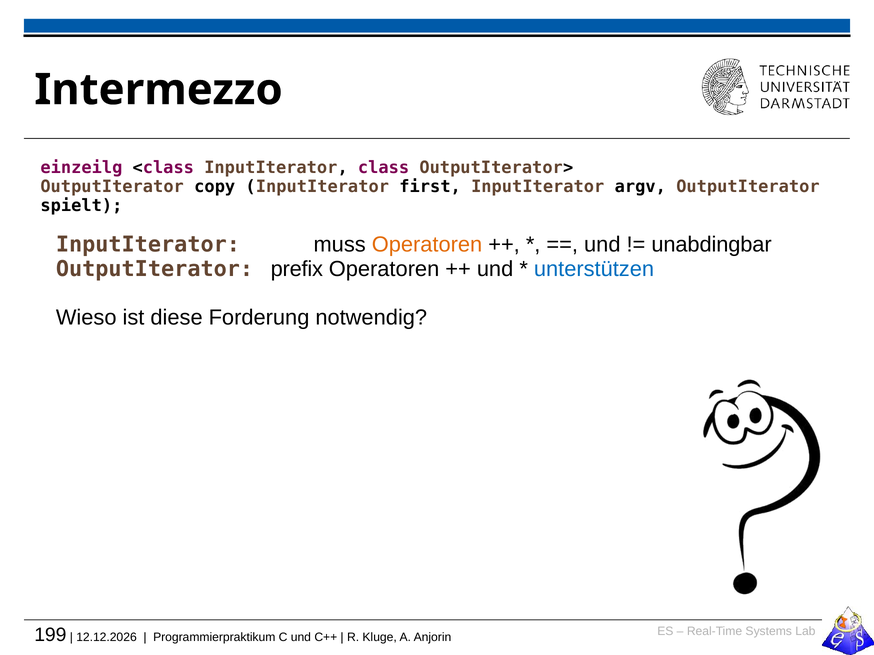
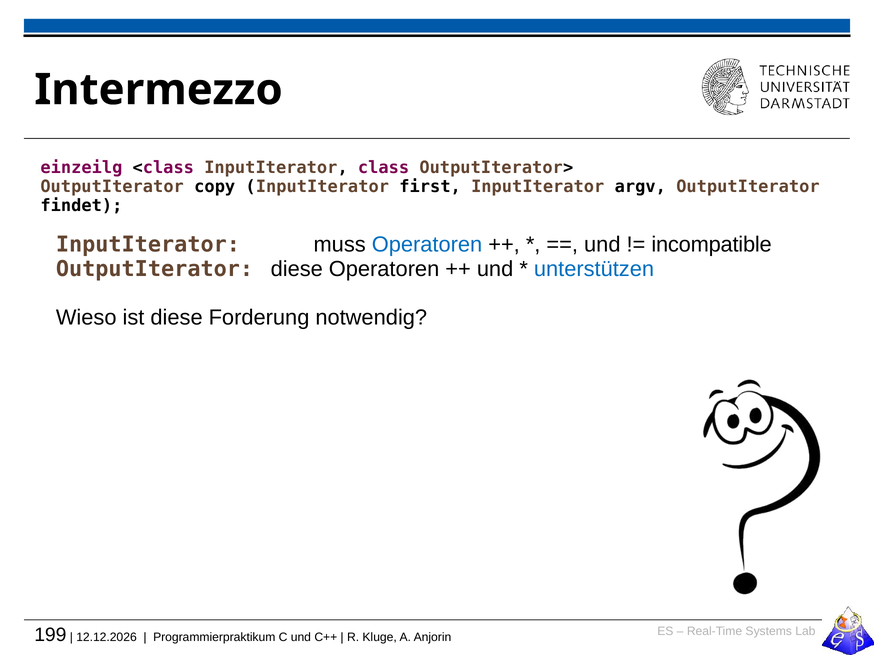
spielt: spielt -> findet
Operatoren at (427, 245) colour: orange -> blue
unabdingbar: unabdingbar -> incompatible
OutputIterator prefix: prefix -> diese
